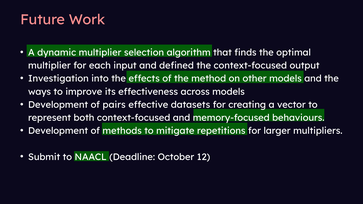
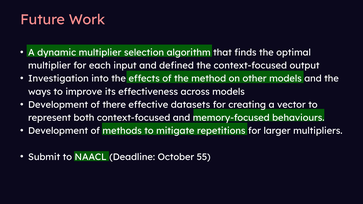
pairs: pairs -> there
12: 12 -> 55
